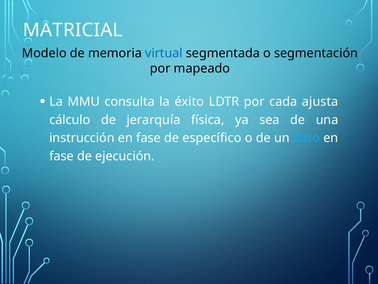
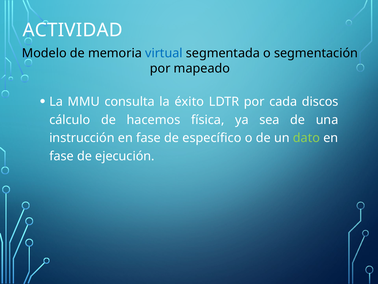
MATRICIAL: MATRICIAL -> ACTIVIDAD
ajusta: ajusta -> discos
jerarquía: jerarquía -> hacemos
dato colour: light blue -> light green
